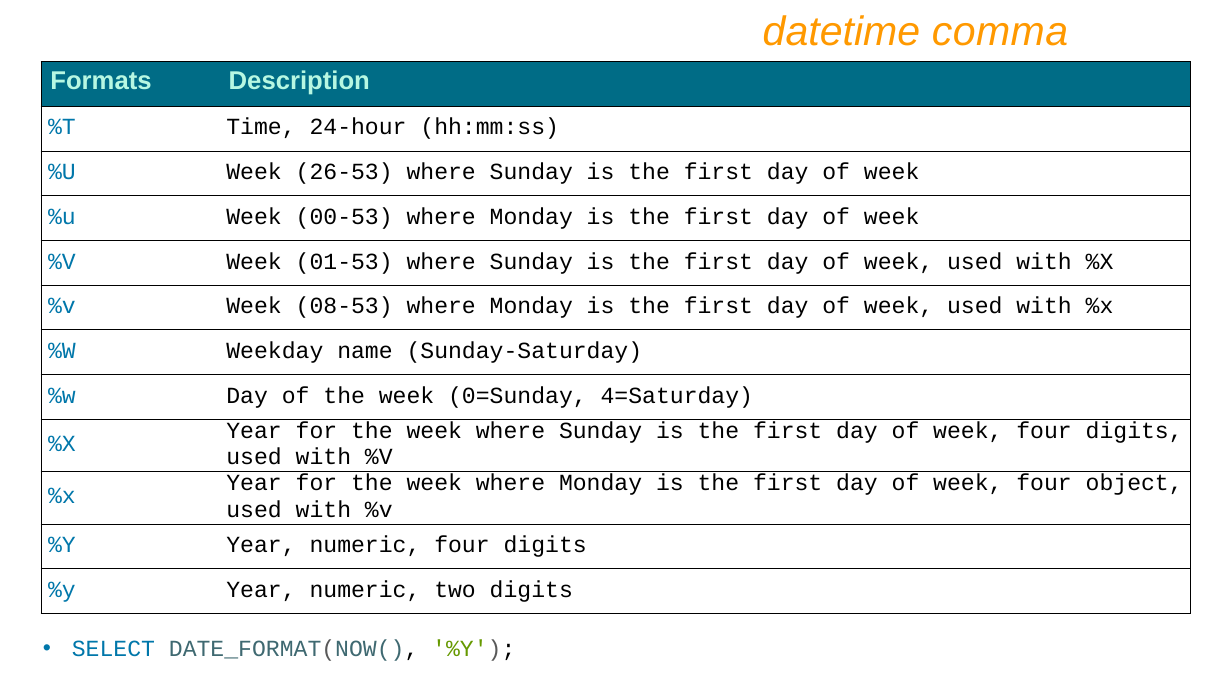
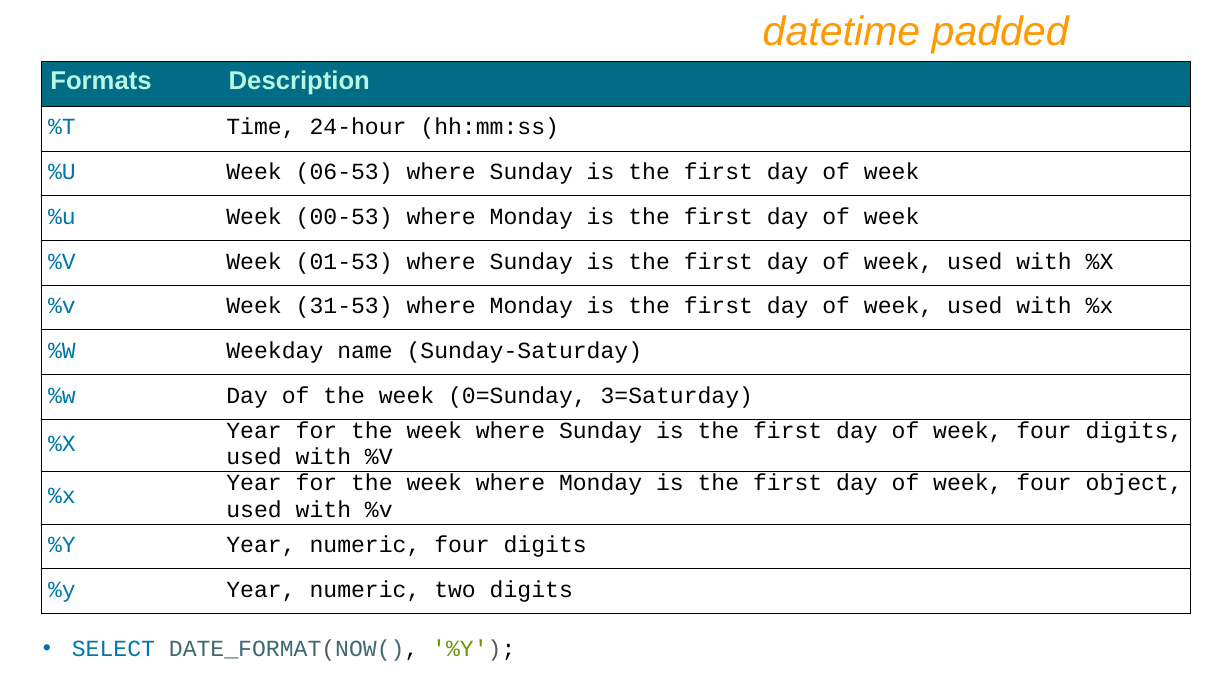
comma: comma -> padded
26-53: 26-53 -> 06-53
08-53: 08-53 -> 31-53
4=Saturday: 4=Saturday -> 3=Saturday
